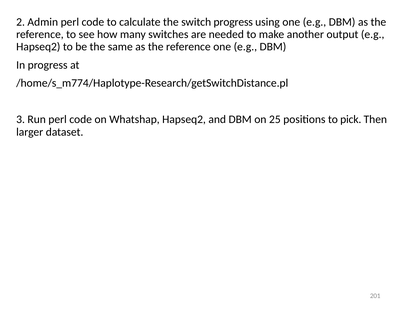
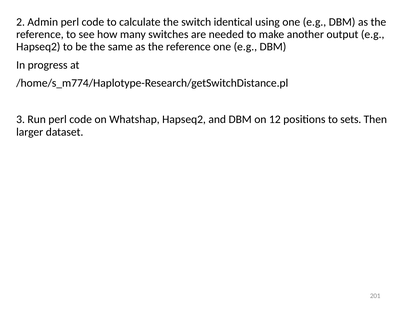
switch progress: progress -> identical
25: 25 -> 12
pick: pick -> sets
